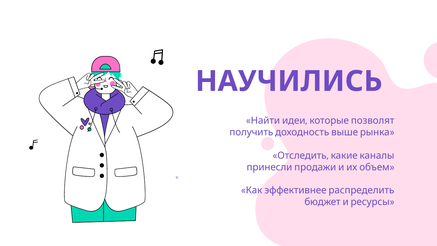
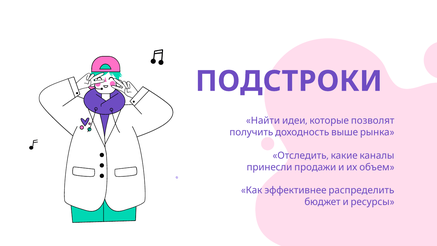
НАУЧИЛИСЬ: НАУЧИЛИСЬ -> ПОДСТРОКИ
